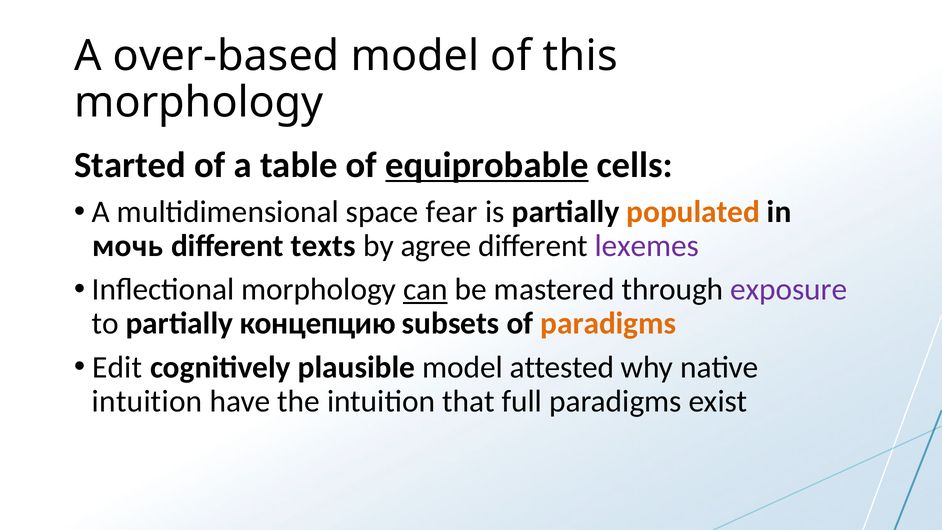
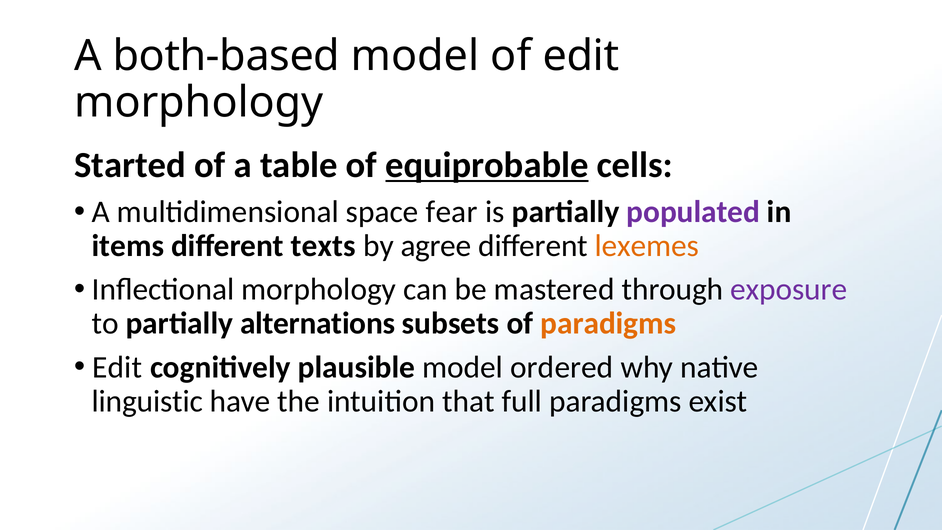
over-based: over-based -> both-based
of this: this -> edit
populated colour: orange -> purple
мочь: мочь -> items
lexemes colour: purple -> orange
can underline: present -> none
концепцию: концепцию -> alternations
attested: attested -> ordered
intuition at (147, 401): intuition -> linguistic
